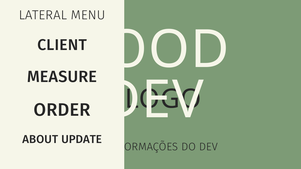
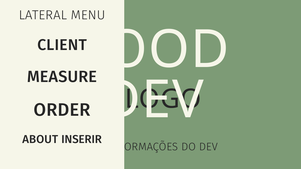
UPDATE: UPDATE -> INSERIR
